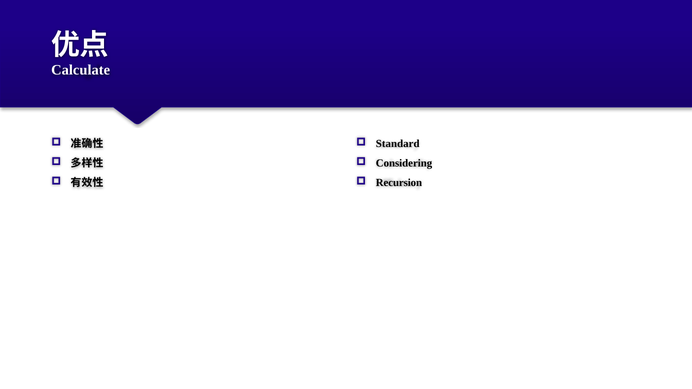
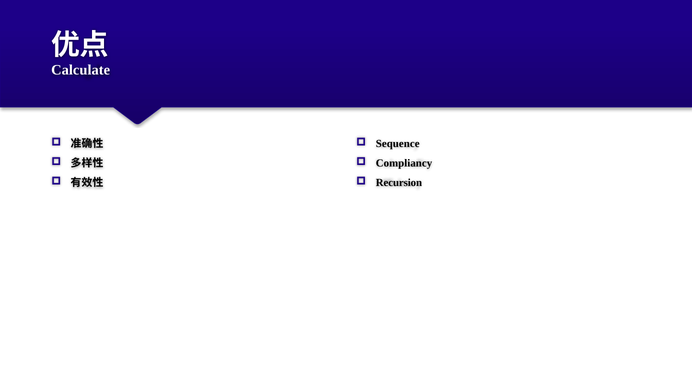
Standard: Standard -> Sequence
Considering: Considering -> Compliancy
